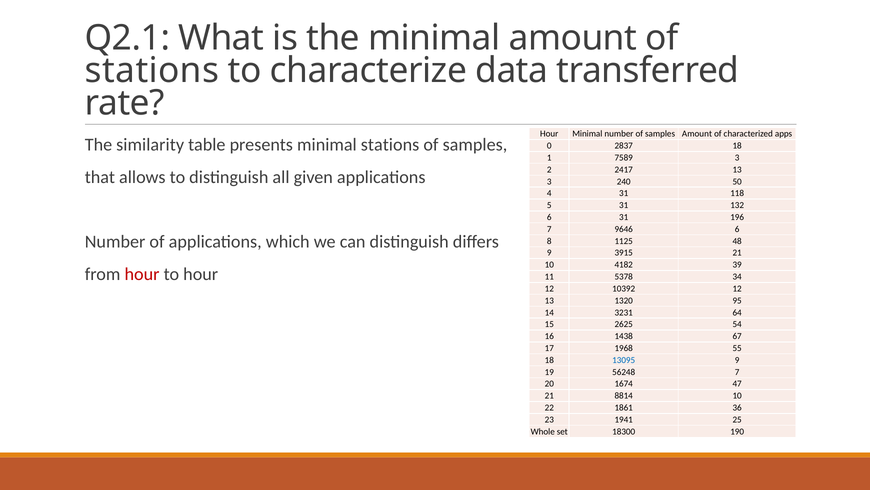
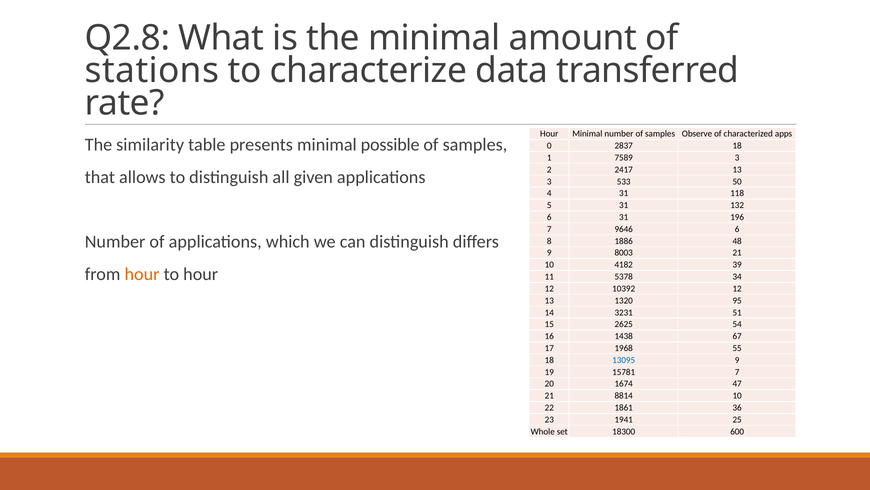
Q2.1: Q2.1 -> Q2.8
samples Amount: Amount -> Observe
minimal stations: stations -> possible
240: 240 -> 533
1125: 1125 -> 1886
3915: 3915 -> 8003
hour at (142, 274) colour: red -> orange
64: 64 -> 51
56248: 56248 -> 15781
190: 190 -> 600
